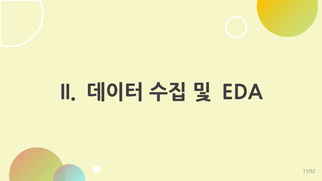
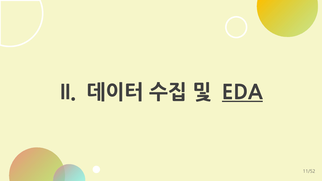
EDA underline: none -> present
